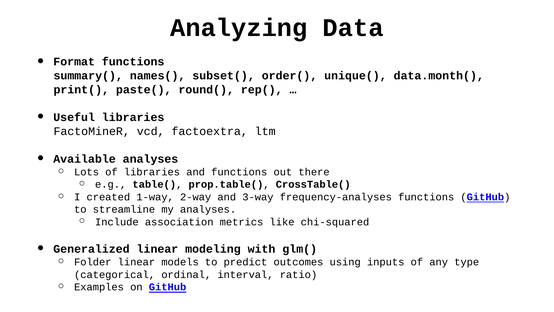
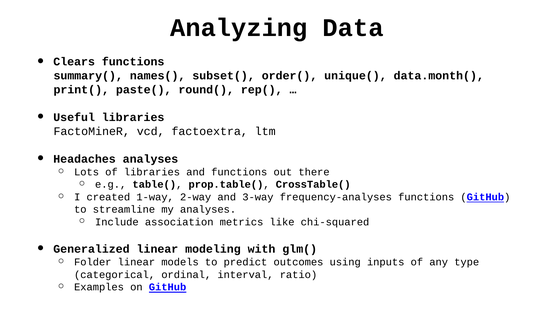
Format: Format -> Clears
Available: Available -> Headaches
